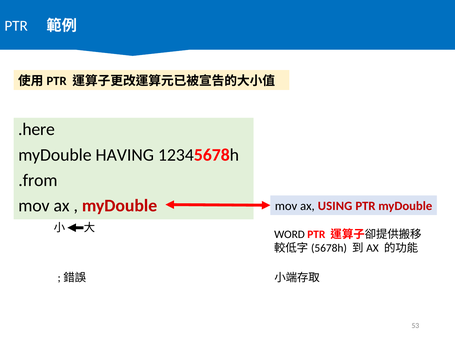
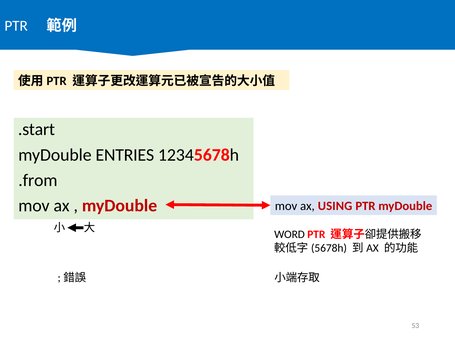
.here: .here -> .start
HAVING: HAVING -> ENTRIES
